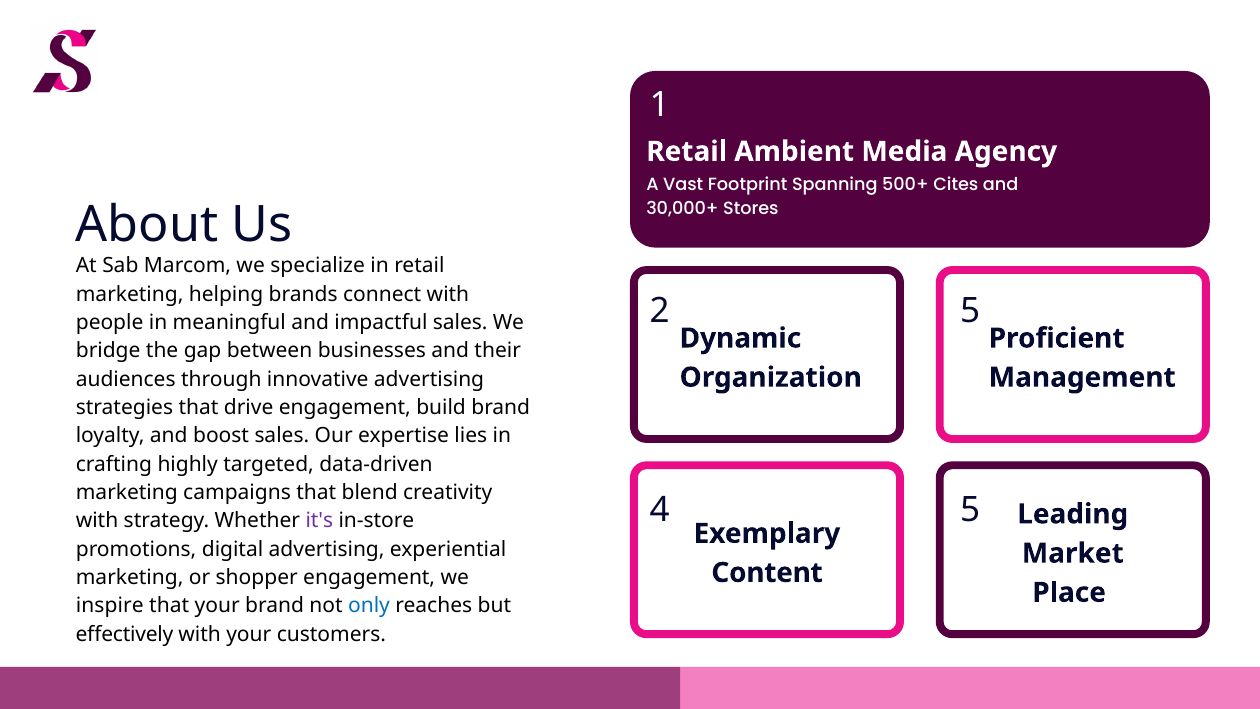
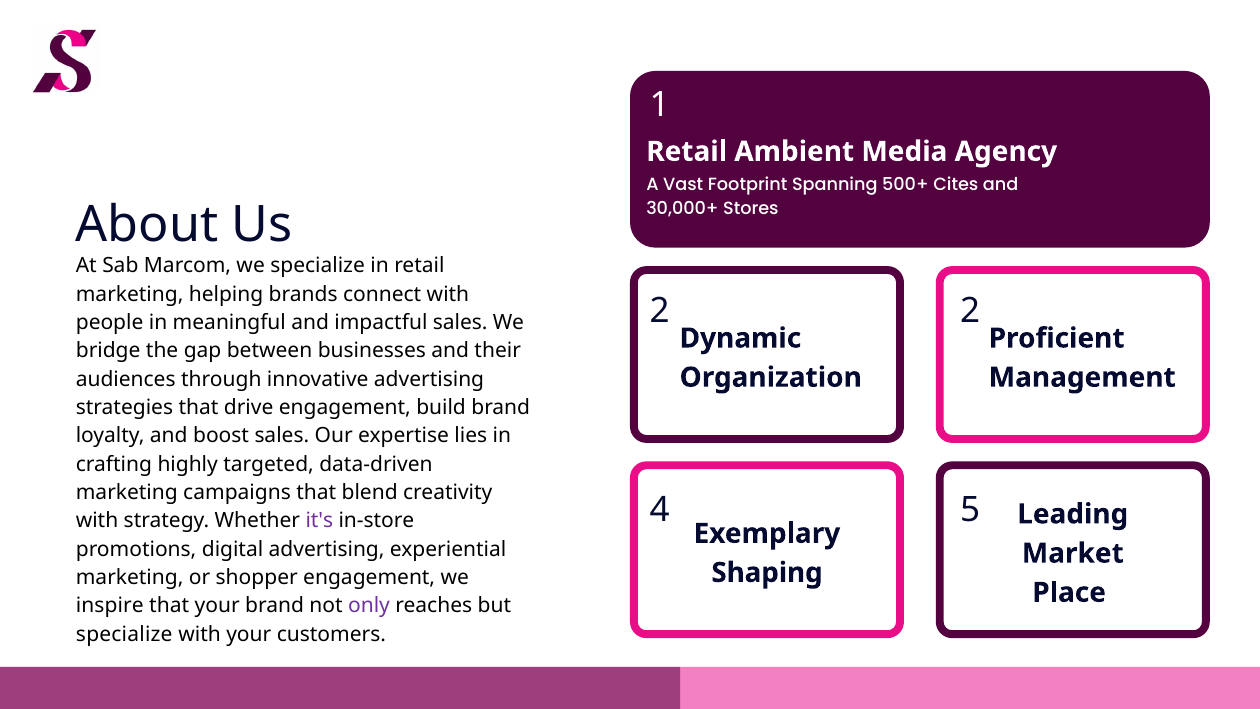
2 5: 5 -> 2
Content: Content -> Shaping
only colour: blue -> purple
effectively at (124, 634): effectively -> specialize
